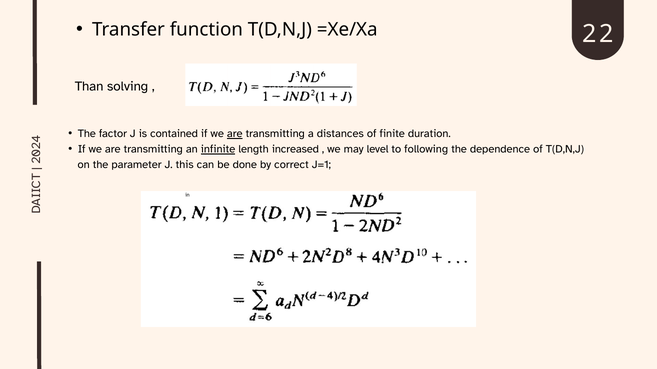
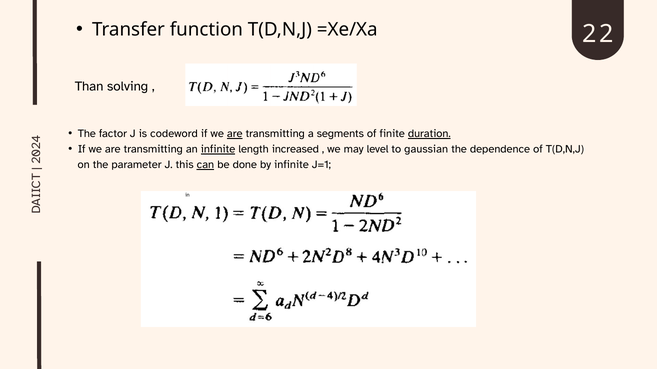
contained: contained -> codeword
distances: distances -> segments
duration underline: none -> present
following: following -> gaussian
can underline: none -> present
by correct: correct -> infinite
